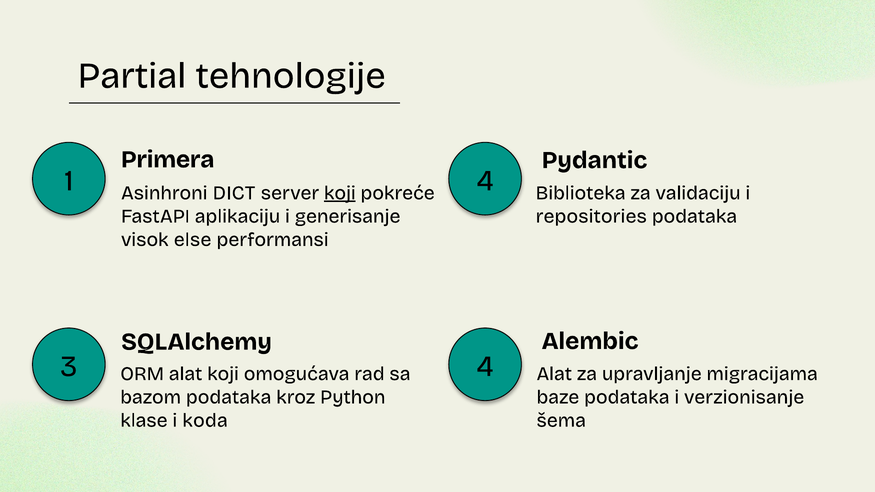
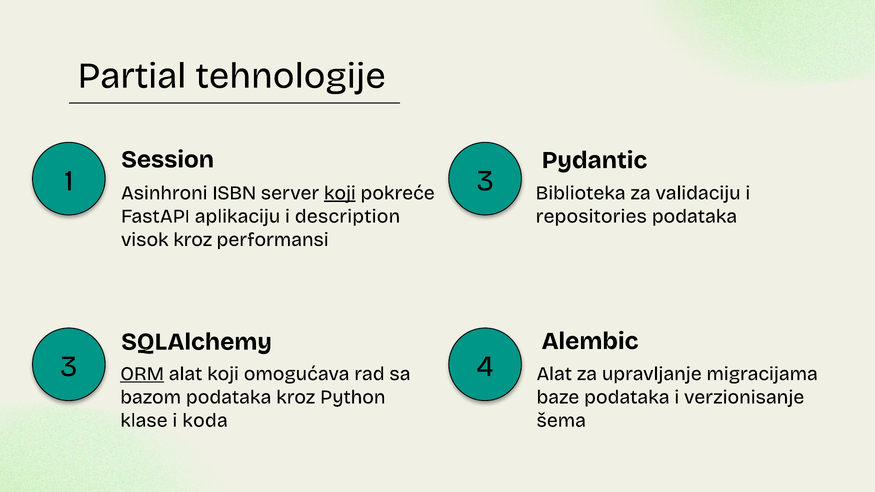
Primera: Primera -> Session
1 4: 4 -> 3
DICT: DICT -> ISBN
generisanje: generisanje -> description
visok else: else -> kroz
ORM underline: none -> present
